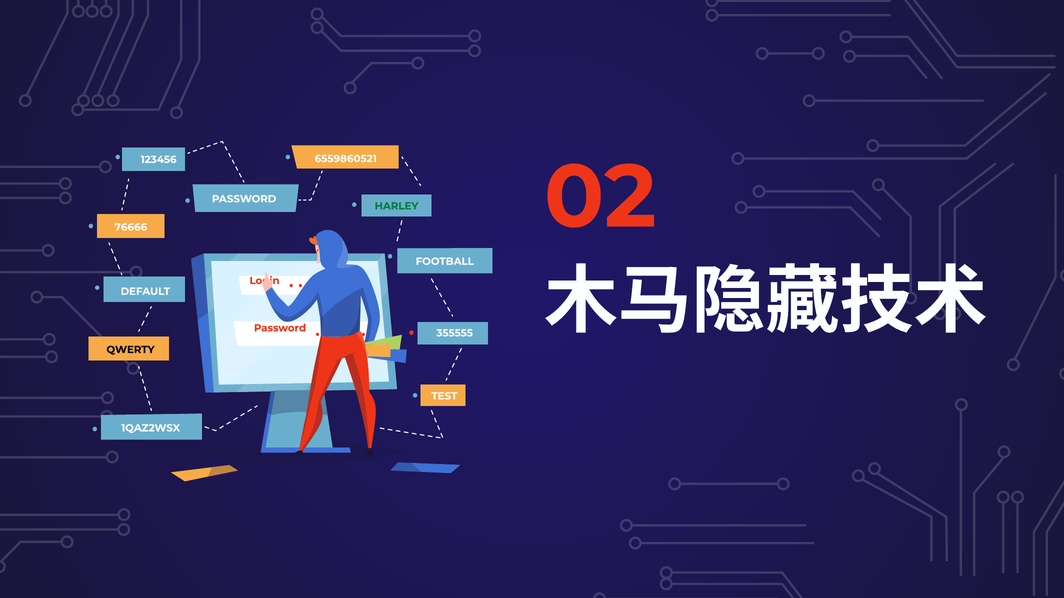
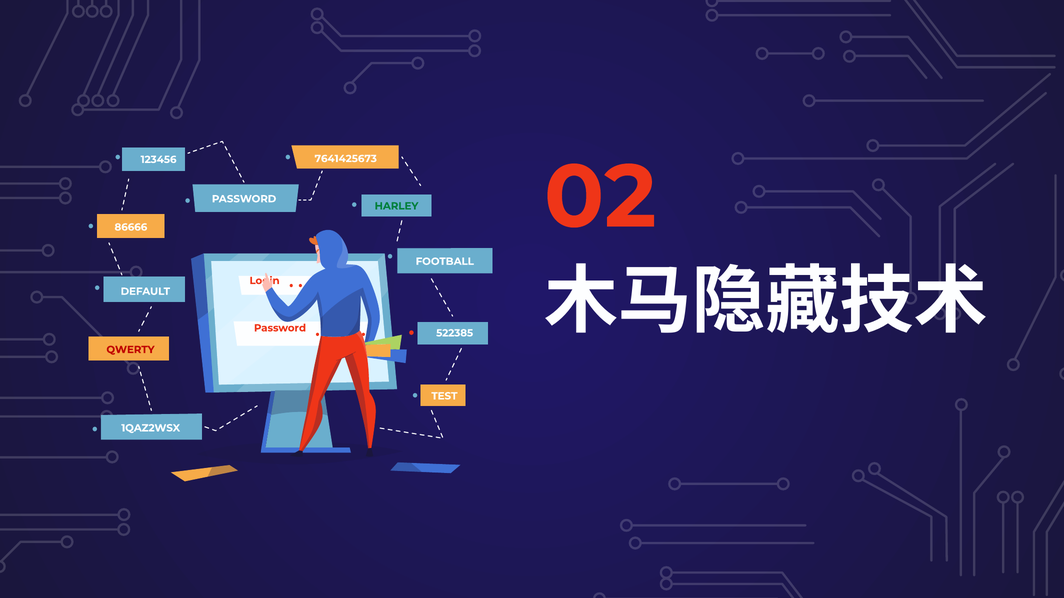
6559860521: 6559860521 -> 7641425673
76666: 76666 -> 86666
355555: 355555 -> 522385
QWERTY colour: black -> red
